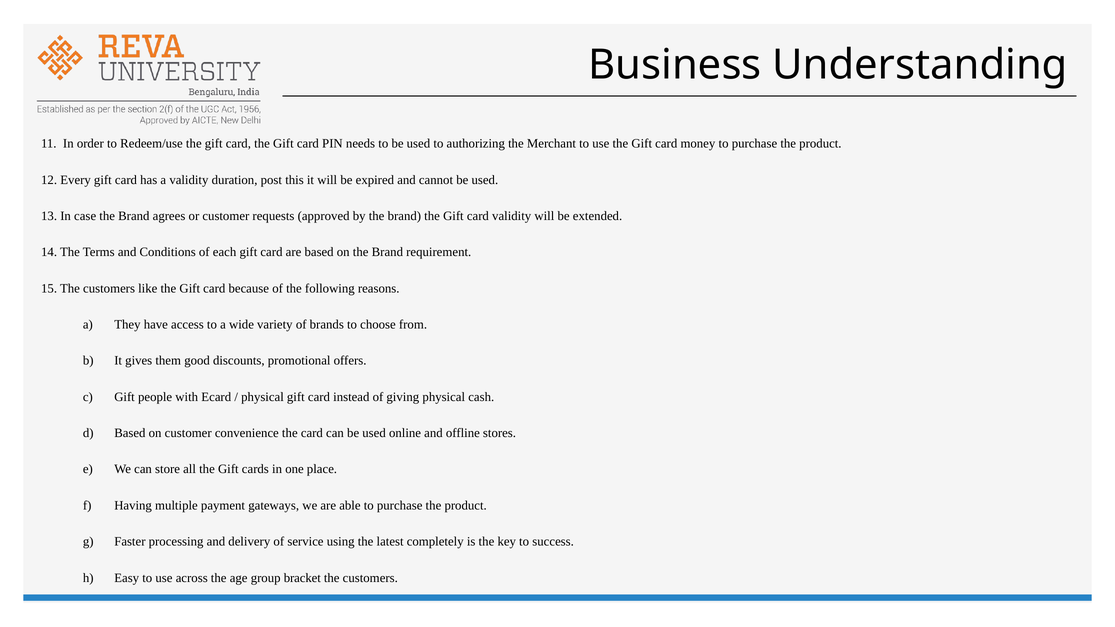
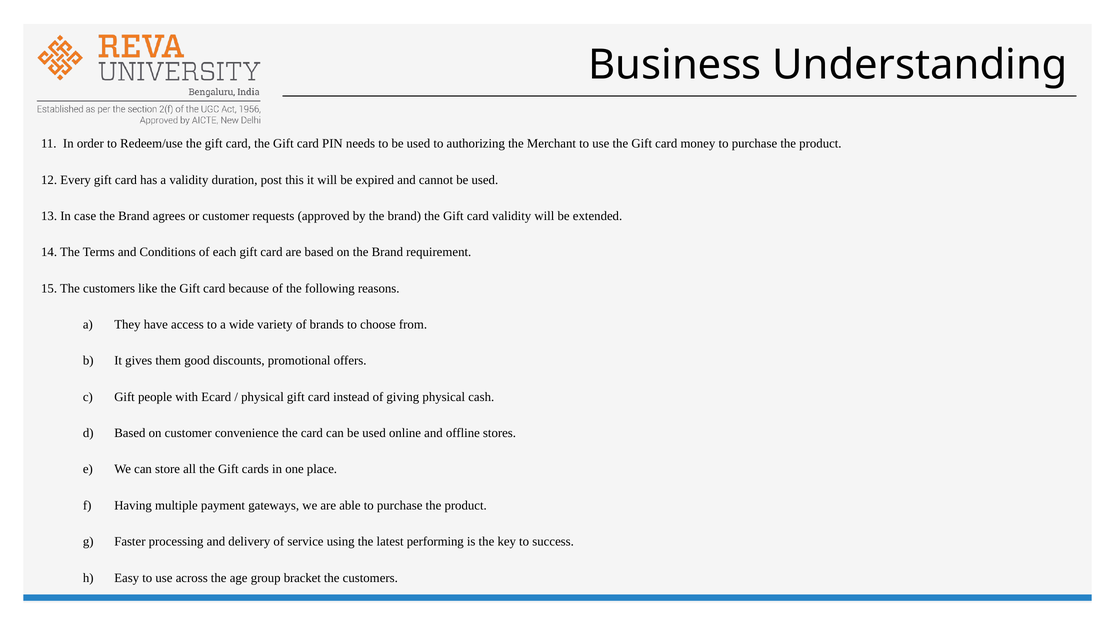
completely: completely -> performing
